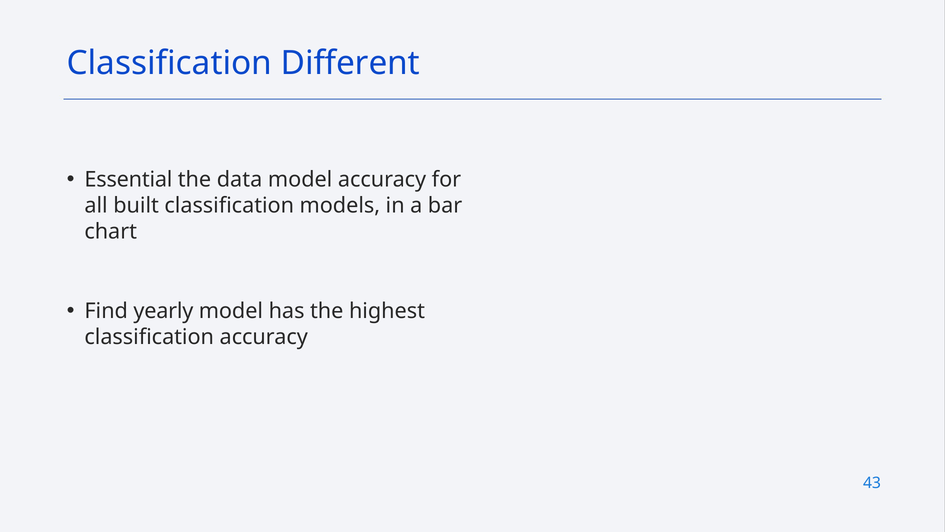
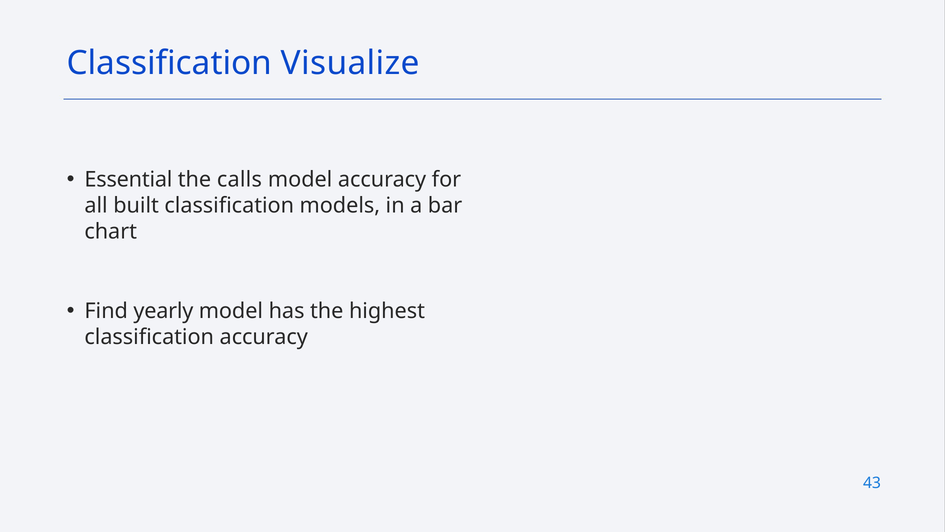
Different: Different -> Visualize
data: data -> calls
